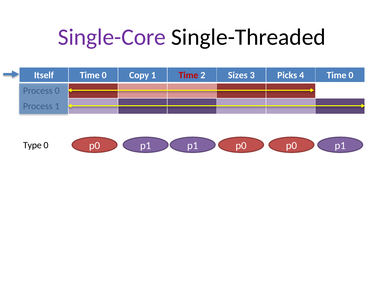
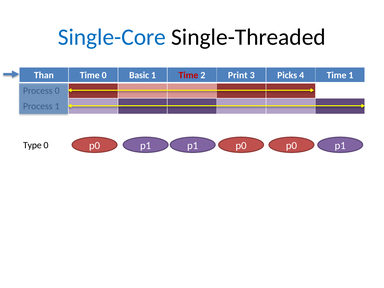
Single-Core colour: purple -> blue
Itself: Itself -> Than
Copy: Copy -> Basic
Sizes: Sizes -> Print
4 Time 0: 0 -> 1
